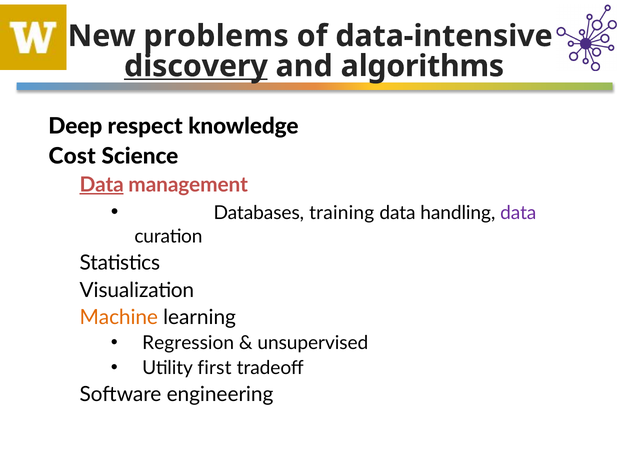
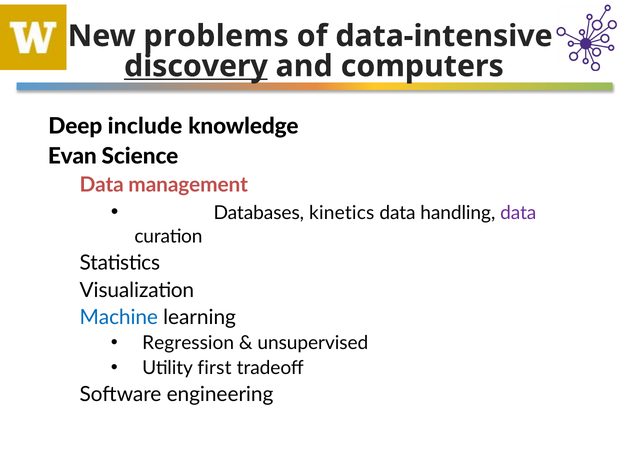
algorithms: algorithms -> computers
respect: respect -> include
Cost: Cost -> Evan
Data at (102, 185) underline: present -> none
training: training -> kinetics
Machine colour: orange -> blue
